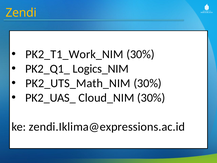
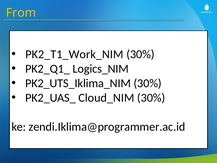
Zendi: Zendi -> From
PK2_UTS_Math_NIM: PK2_UTS_Math_NIM -> PK2_UTS_Iklima_NIM
zendi.Iklima@expressions.ac.id: zendi.Iklima@expressions.ac.id -> zendi.Iklima@programmer.ac.id
